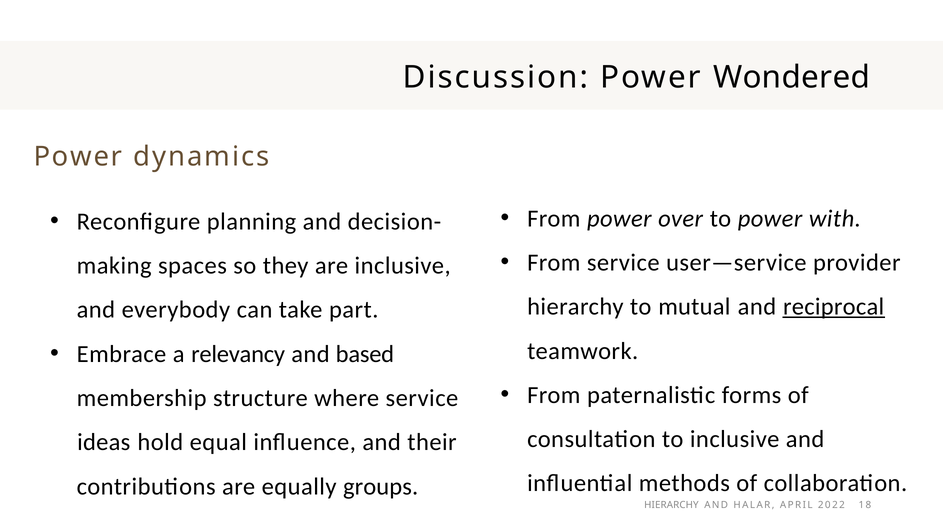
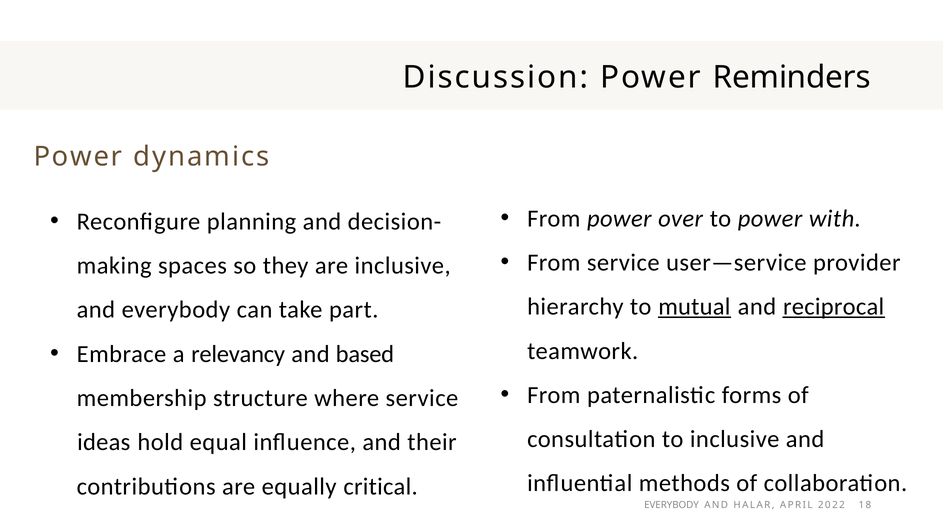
Wondered: Wondered -> Reminders
mutual underline: none -> present
groups: groups -> critical
HIERARCHY at (671, 505): HIERARCHY -> EVERYBODY
